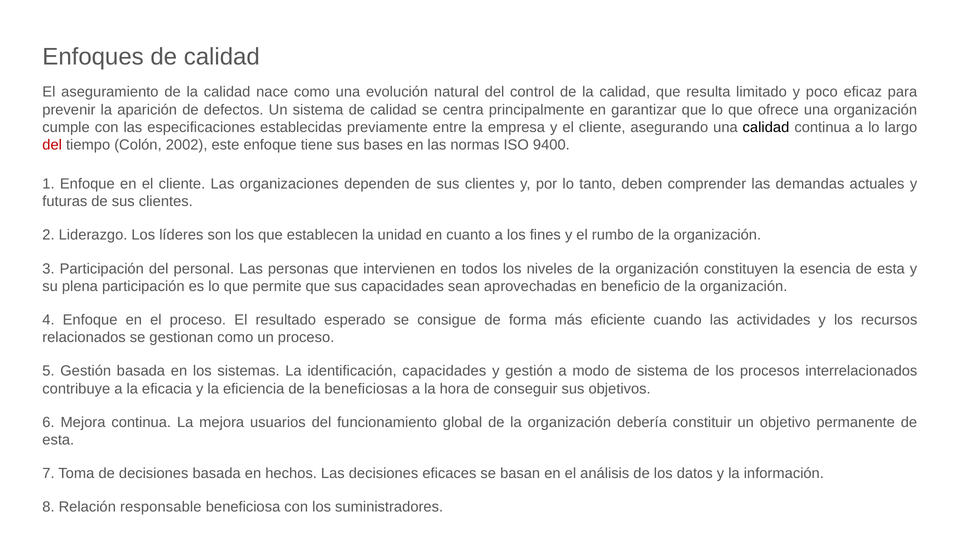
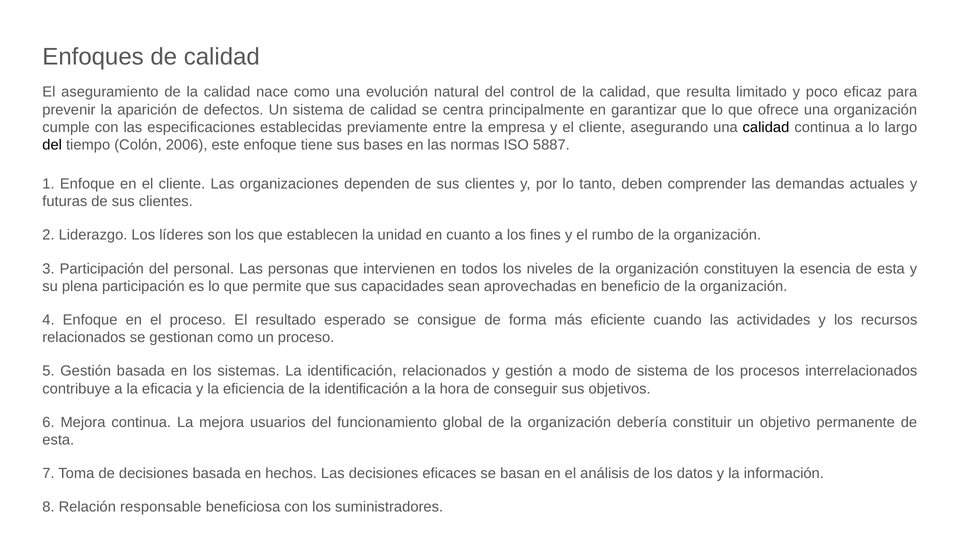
del at (52, 145) colour: red -> black
2002: 2002 -> 2006
9400: 9400 -> 5887
identificación capacidades: capacidades -> relacionados
de la beneficiosas: beneficiosas -> identificación
